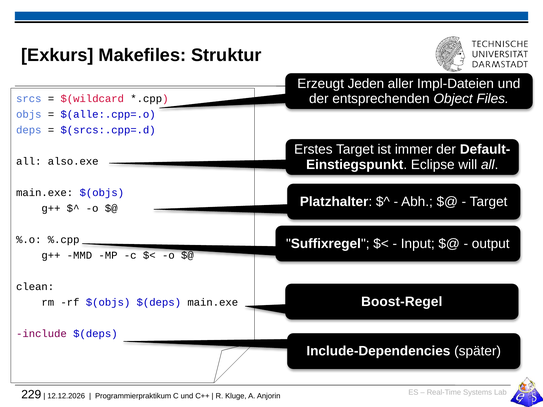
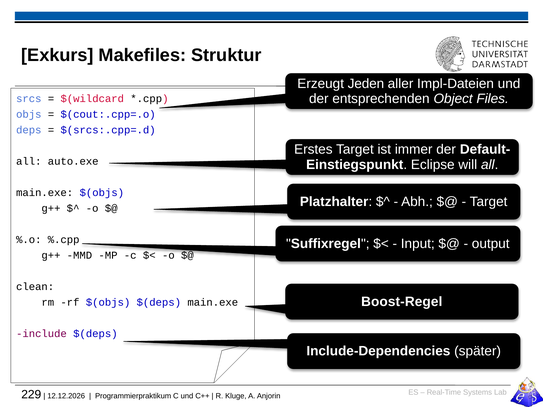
$(alle:.cpp=.o: $(alle:.cpp=.o -> $(cout:.cpp=.o
also.exe: also.exe -> auto.exe
